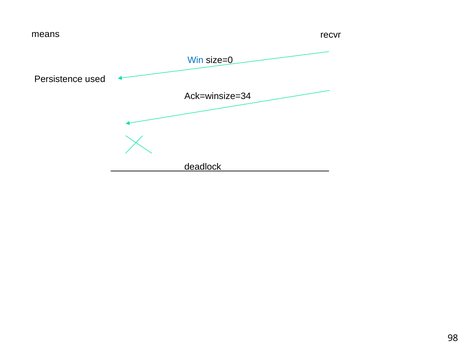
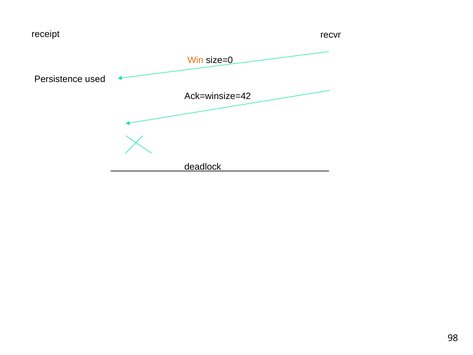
means: means -> receipt
Win colour: blue -> orange
Ack=winsize=34: Ack=winsize=34 -> Ack=winsize=42
